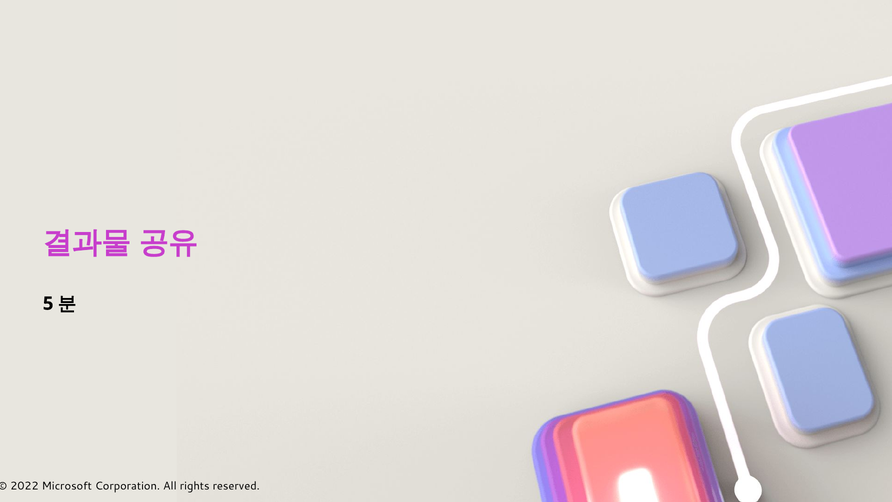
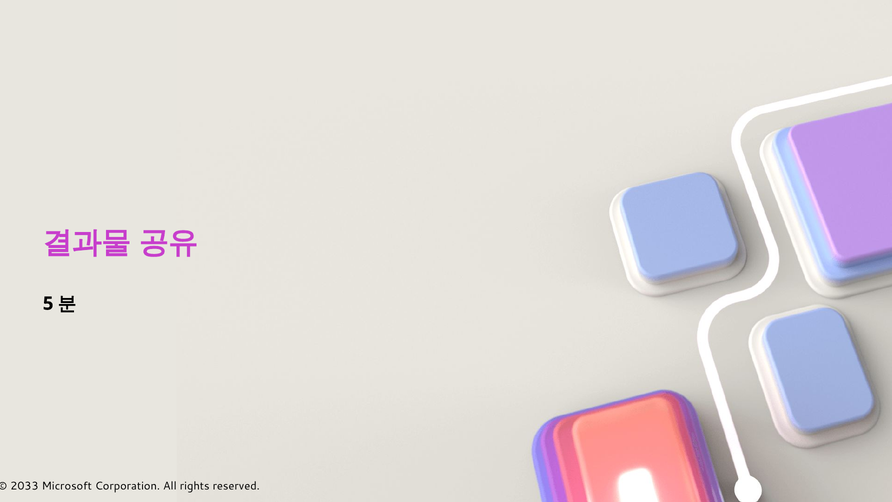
2022: 2022 -> 2033
